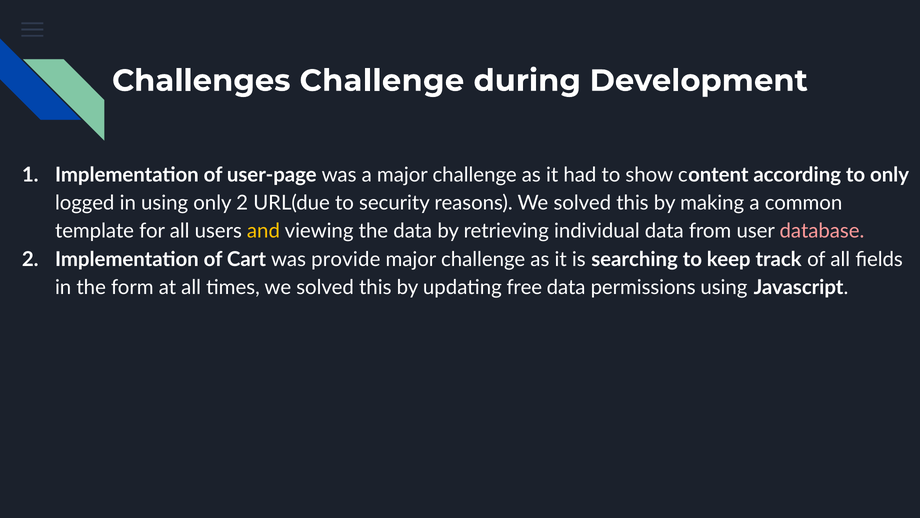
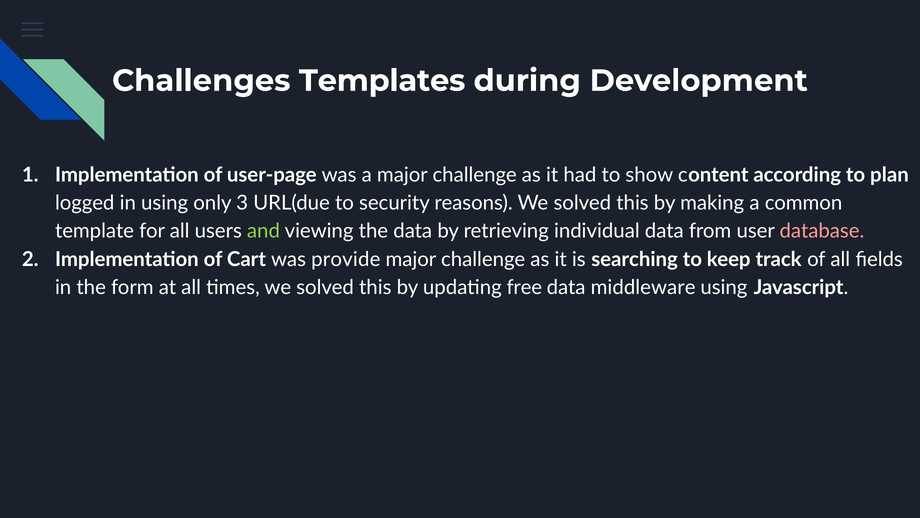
Challenges Challenge: Challenge -> Templates
to only: only -> plan
only 2: 2 -> 3
and colour: yellow -> light green
permissions: permissions -> middleware
